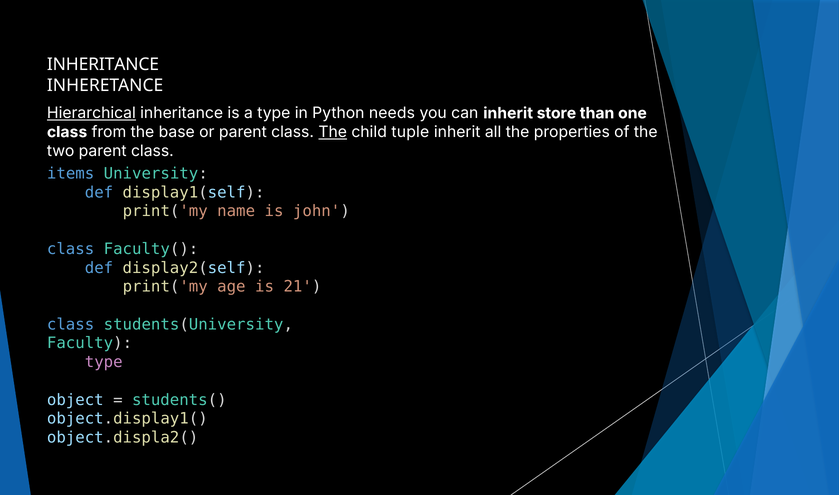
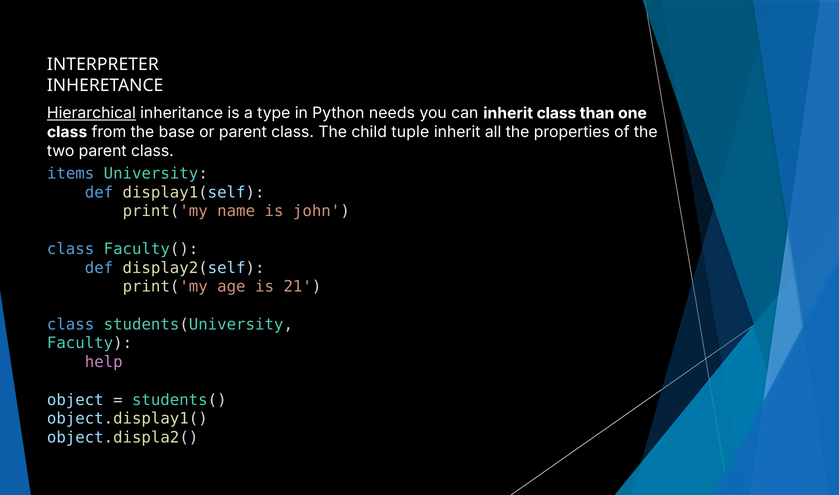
INHERITANCE at (103, 64): INHERITANCE -> INTERPRETER
inherit store: store -> class
The at (333, 132) underline: present -> none
type at (104, 362): type -> help
